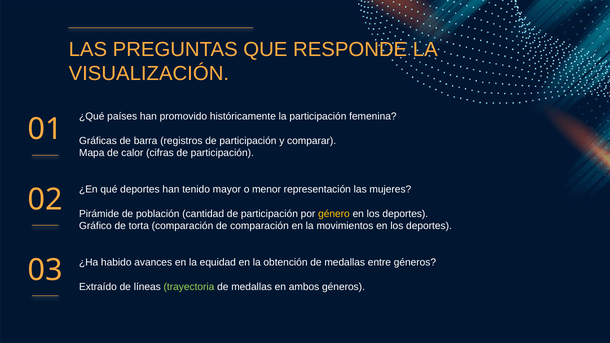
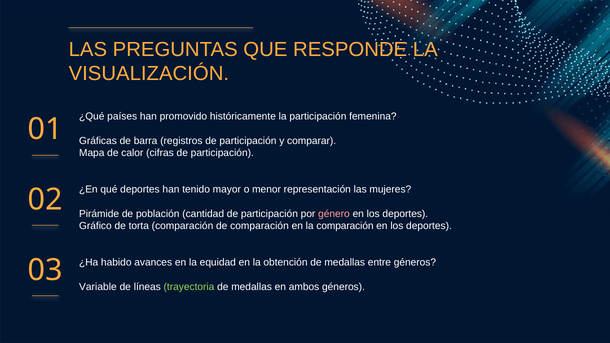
género colour: yellow -> pink
la movimientos: movimientos -> comparación
Extraído: Extraído -> Variable
